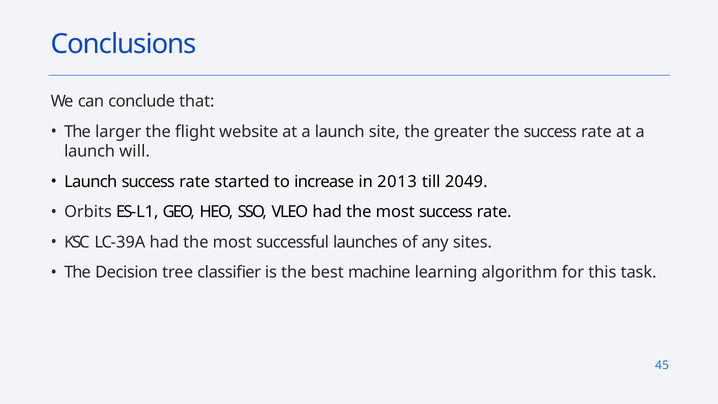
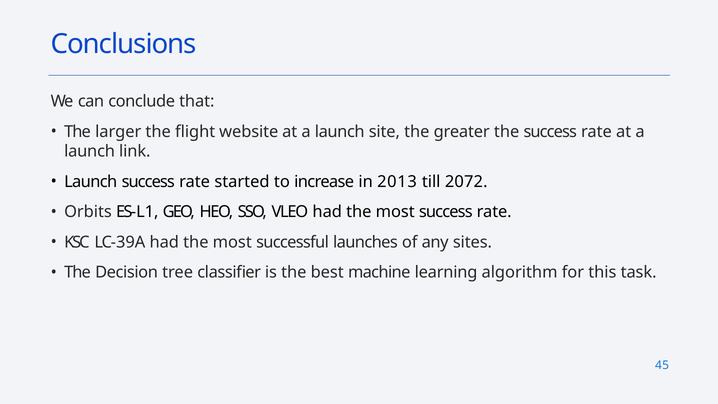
will: will -> link
2049: 2049 -> 2072
